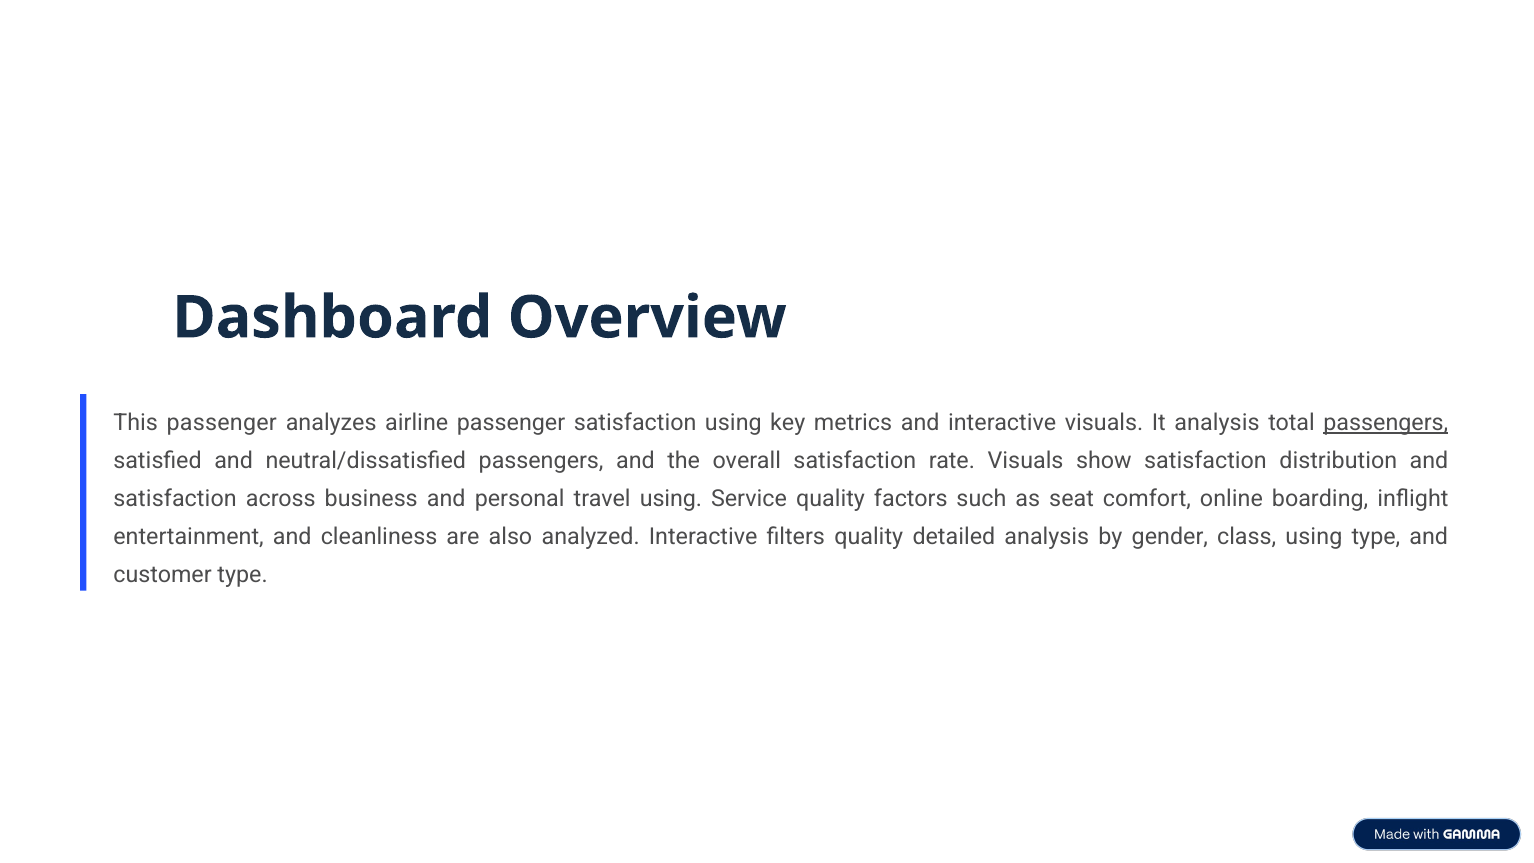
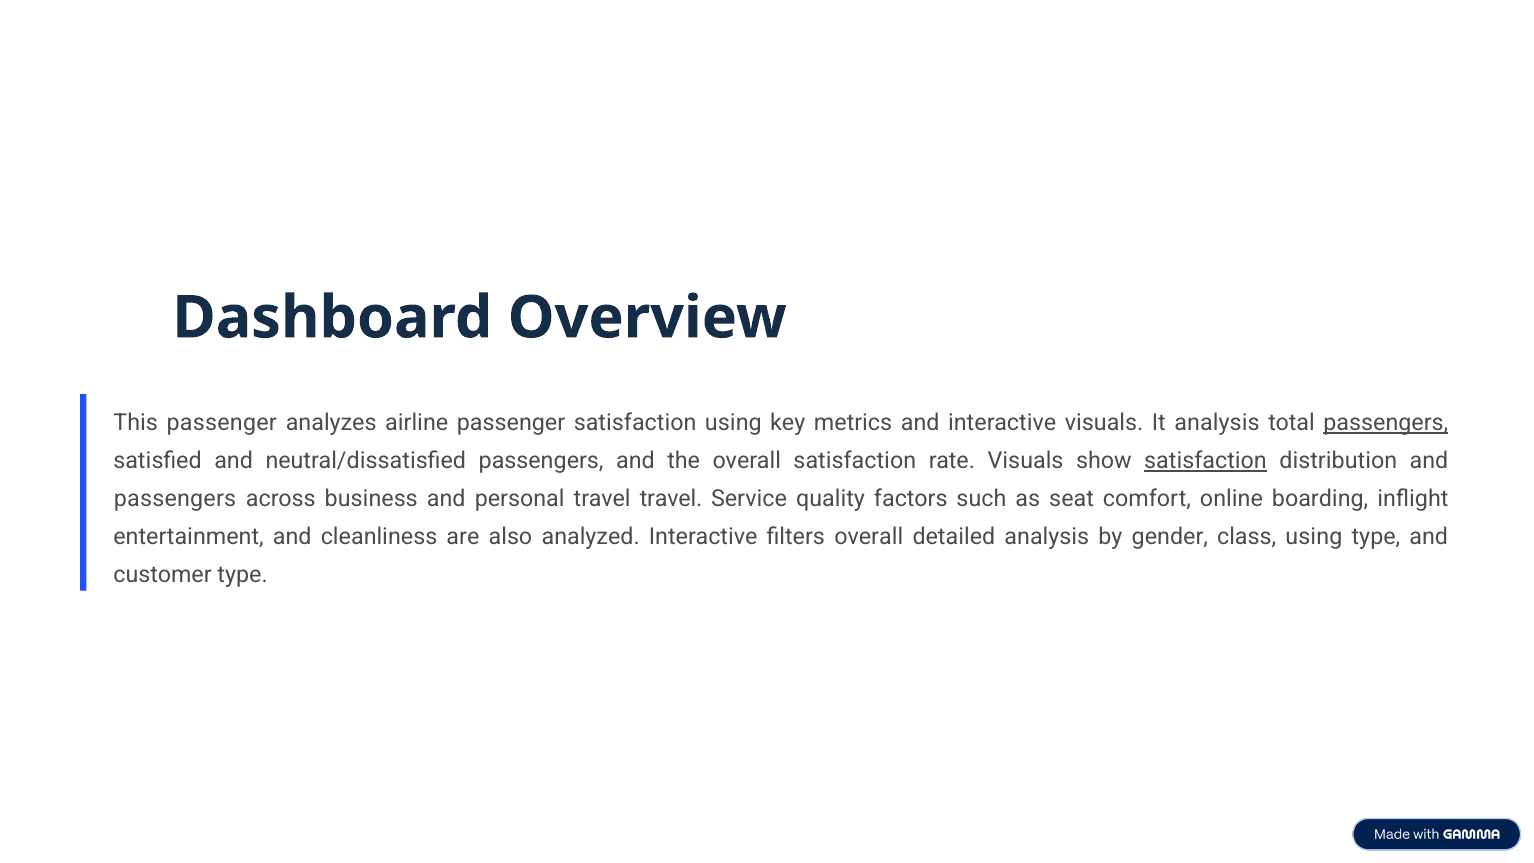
satisfaction at (1206, 461) underline: none -> present
satisfaction at (175, 499): satisfaction -> passengers
travel using: using -> travel
filters quality: quality -> overall
